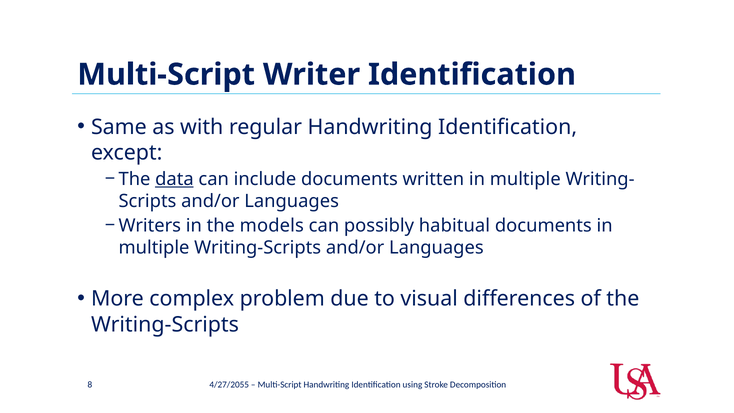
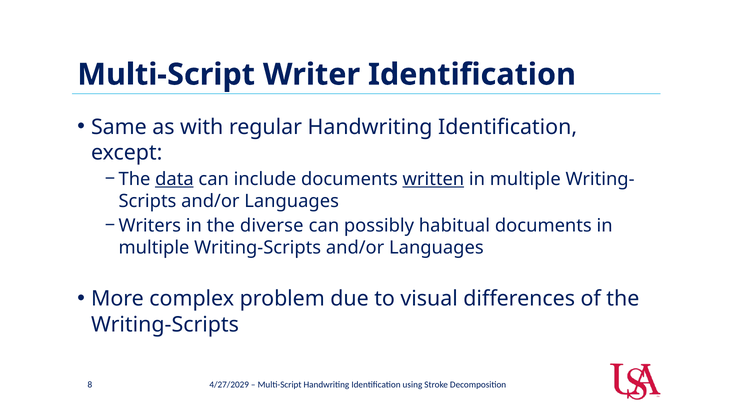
written underline: none -> present
models: models -> diverse
4/27/2055: 4/27/2055 -> 4/27/2029
